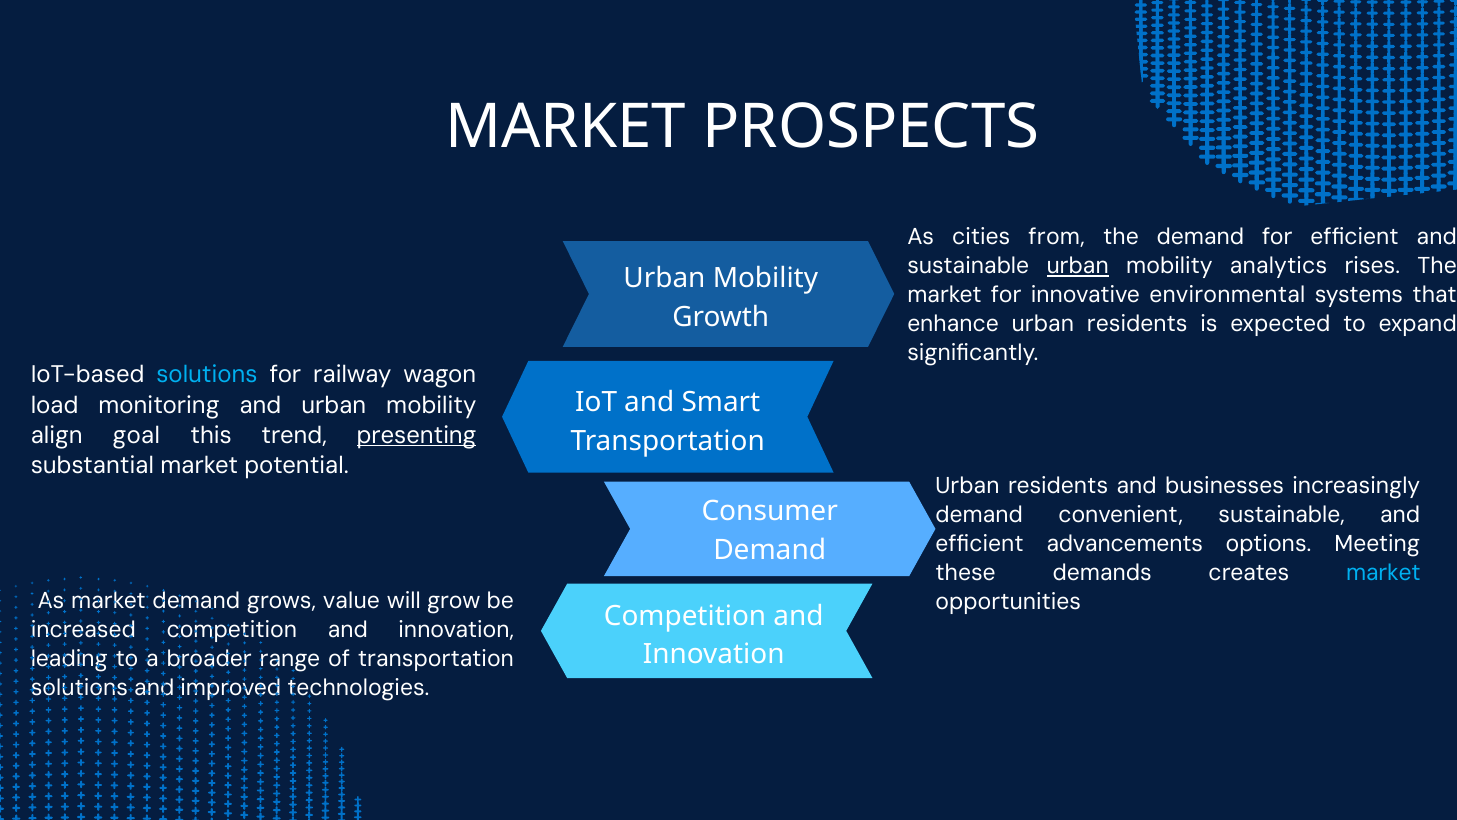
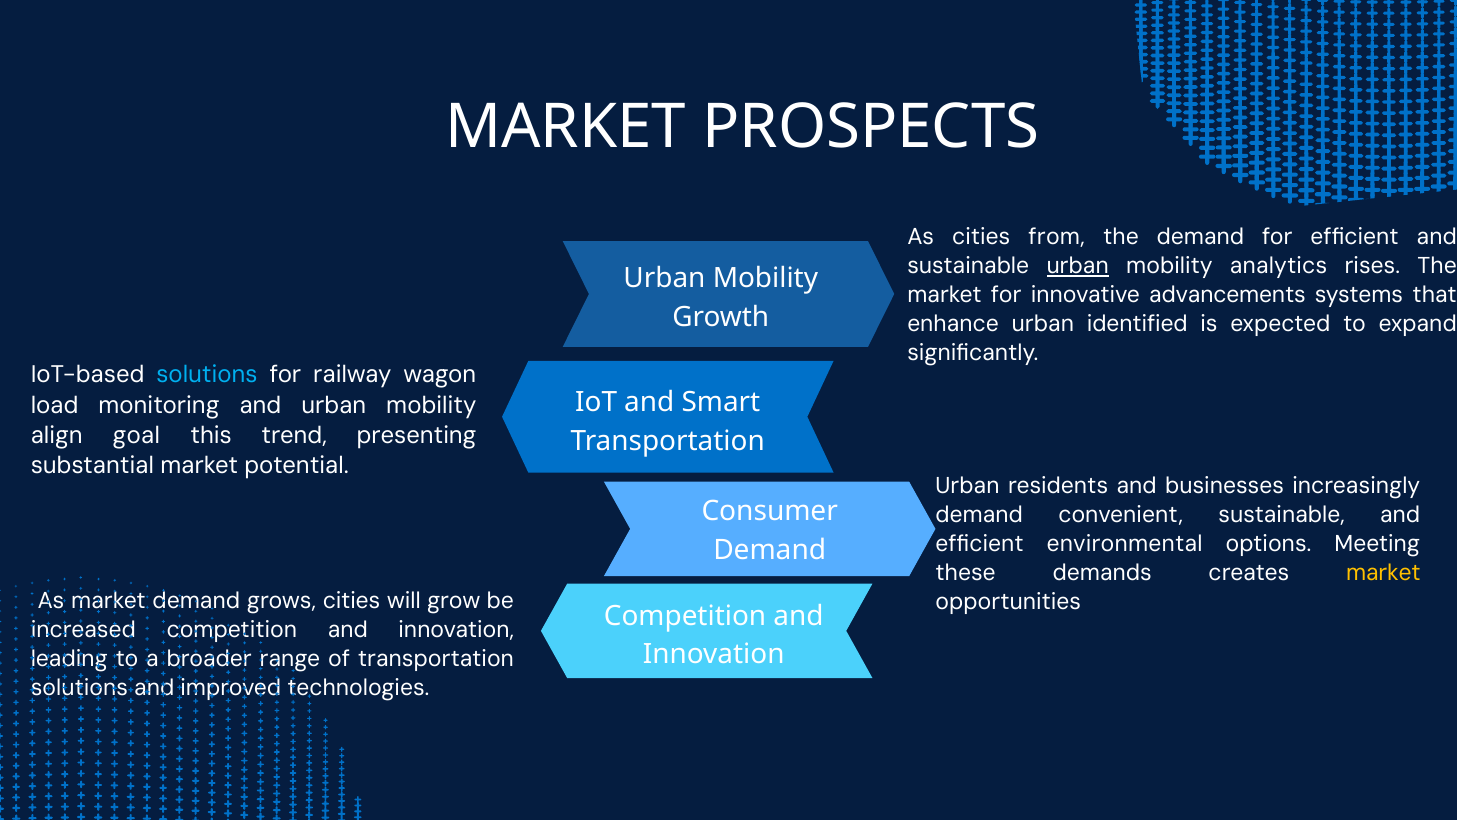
environmental: environmental -> advancements
enhance urban residents: residents -> identified
presenting underline: present -> none
advancements: advancements -> environmental
market at (1383, 572) colour: light blue -> yellow
grows value: value -> cities
